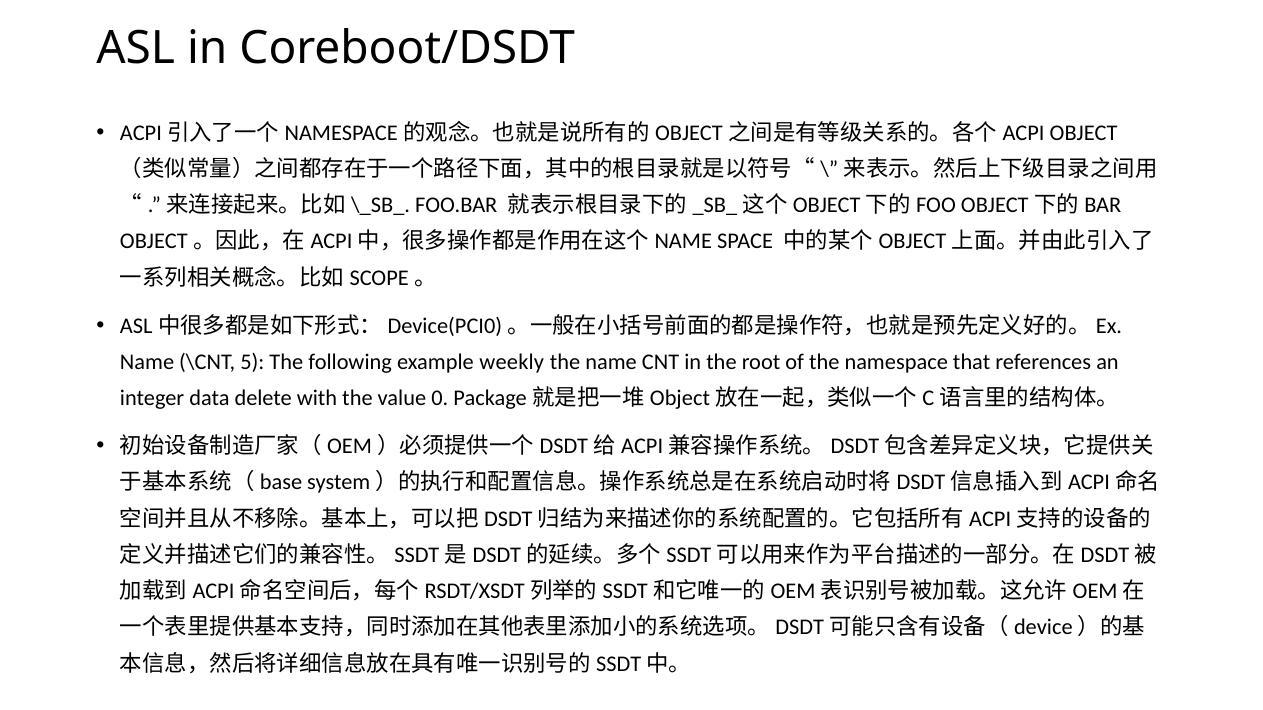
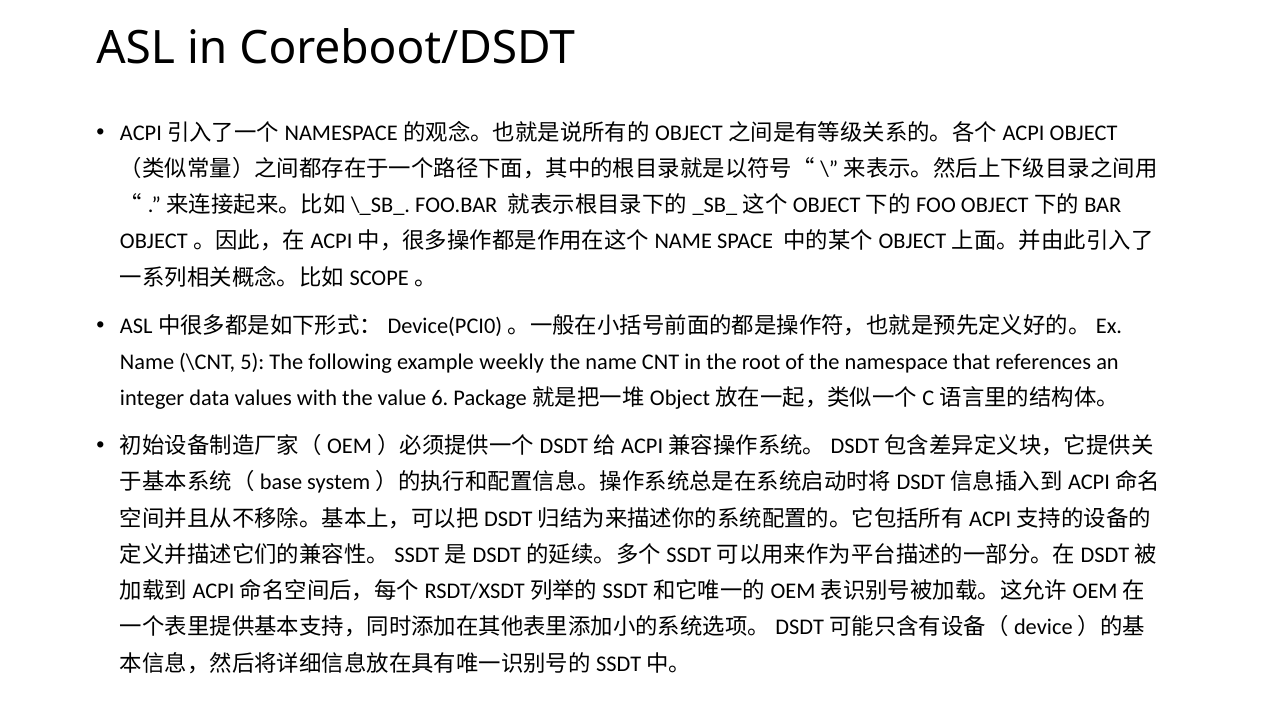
delete: delete -> values
0: 0 -> 6
